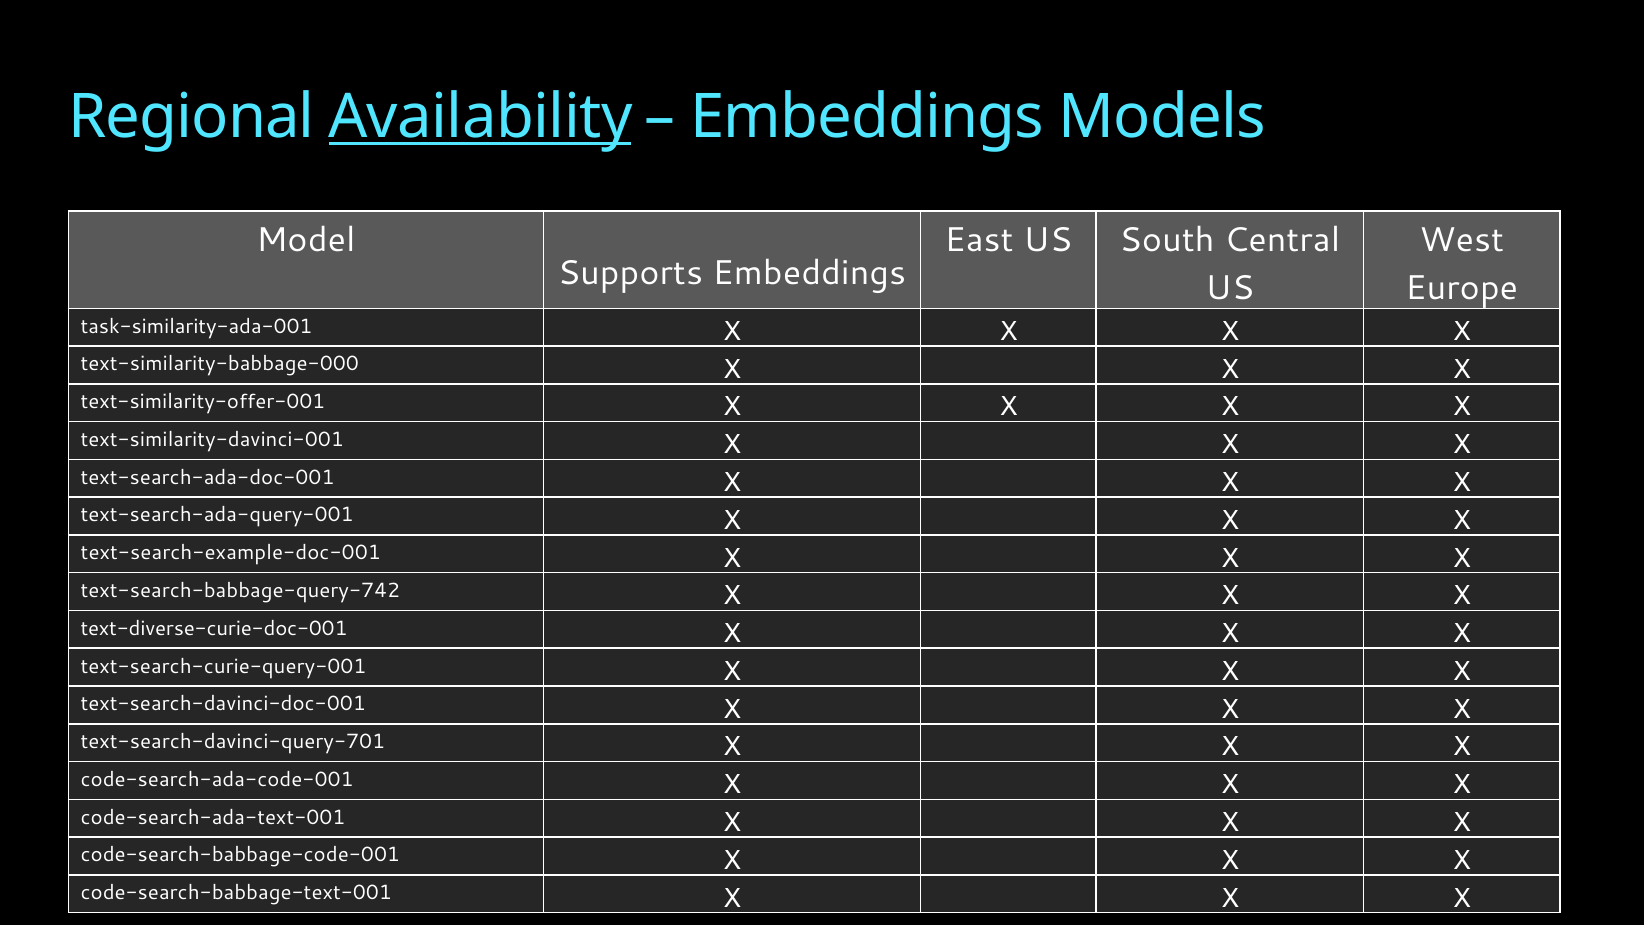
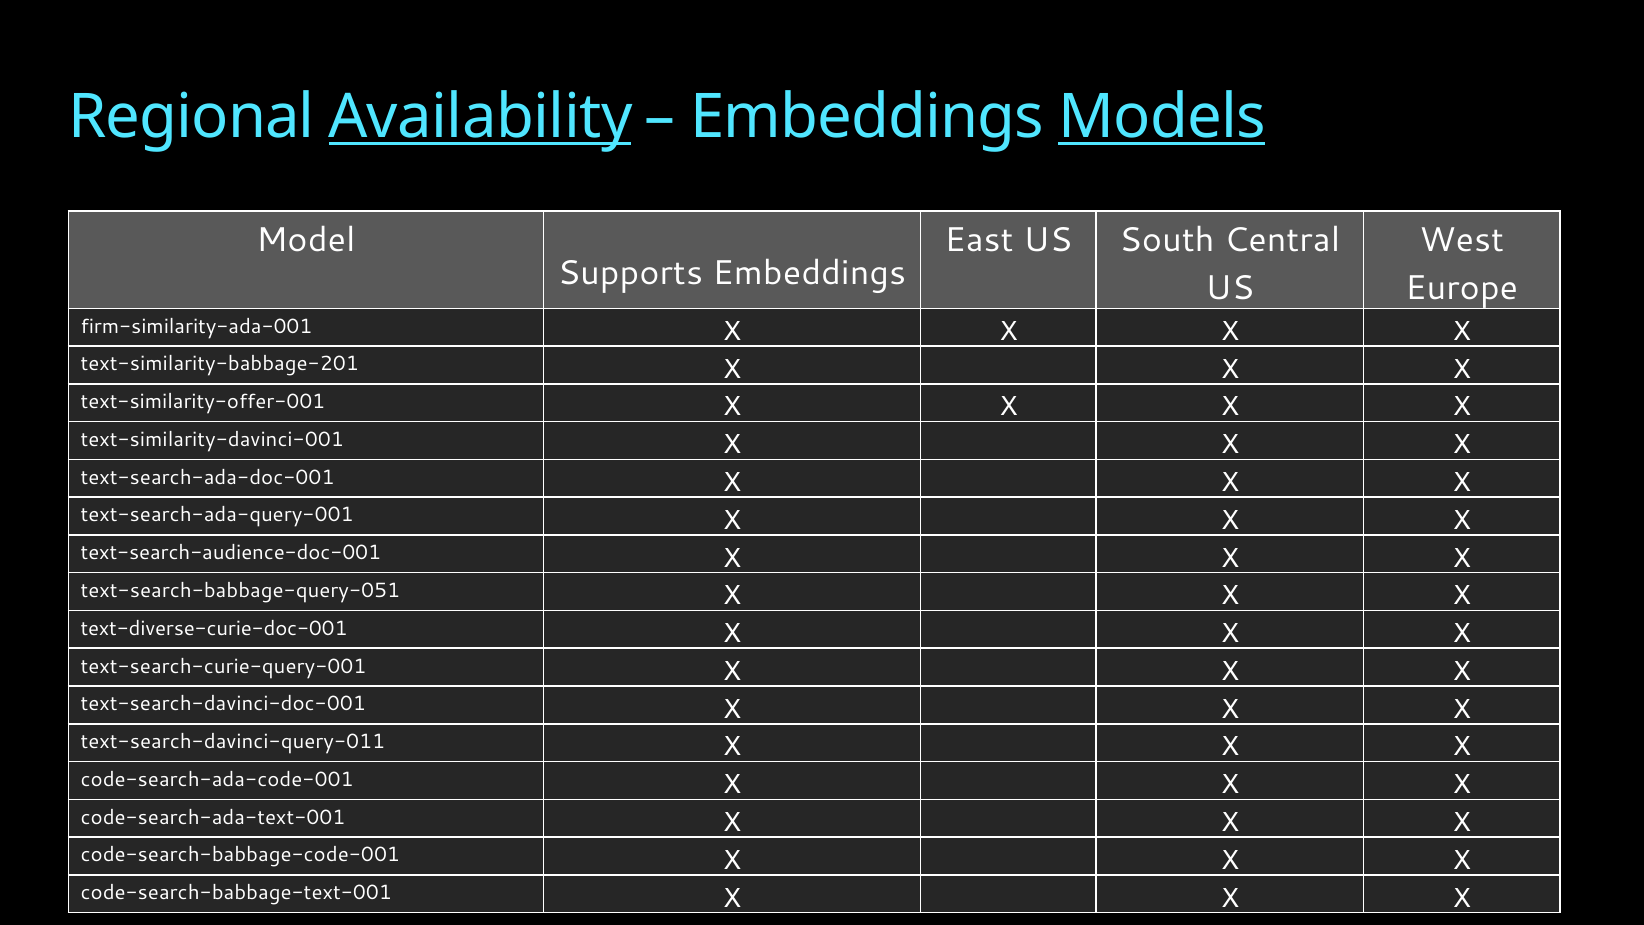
Models underline: none -> present
task-similarity-ada-001: task-similarity-ada-001 -> firm-similarity-ada-001
text-similarity-babbage-000: text-similarity-babbage-000 -> text-similarity-babbage-201
text-search-example-doc-001: text-search-example-doc-001 -> text-search-audience-doc-001
text-search-babbage-query-742: text-search-babbage-query-742 -> text-search-babbage-query-051
text-search-davinci-query-701: text-search-davinci-query-701 -> text-search-davinci-query-011
